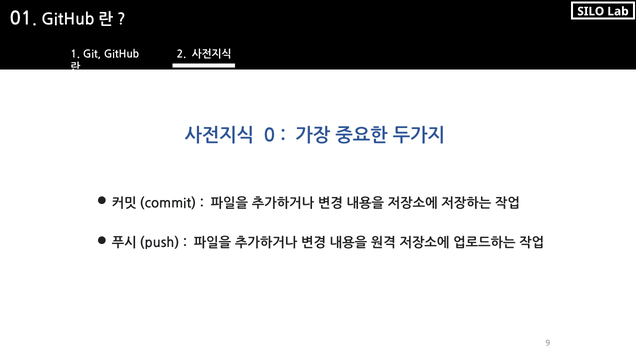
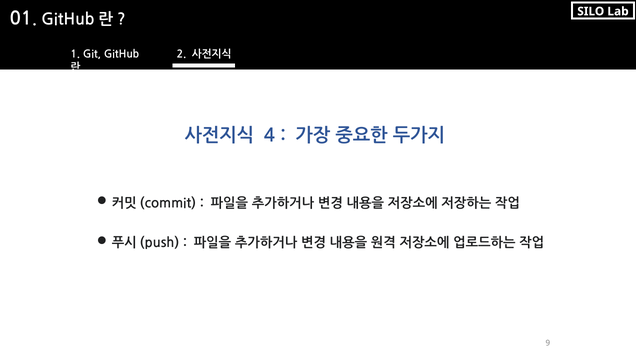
0: 0 -> 4
